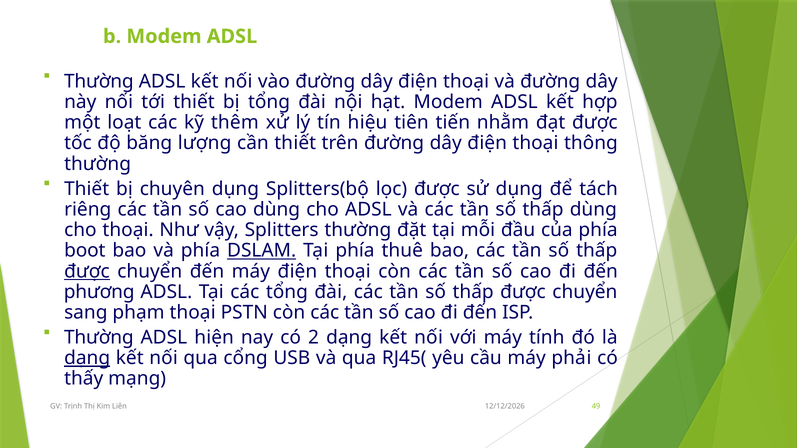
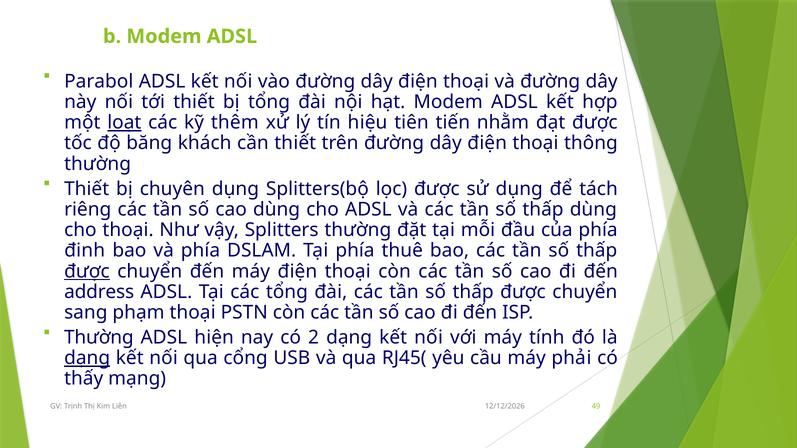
Thường at (99, 81): Thường -> Parabol
loạt underline: none -> present
lượng: lượng -> khách
boot: boot -> định
DSLAM underline: present -> none
phương: phương -> address
